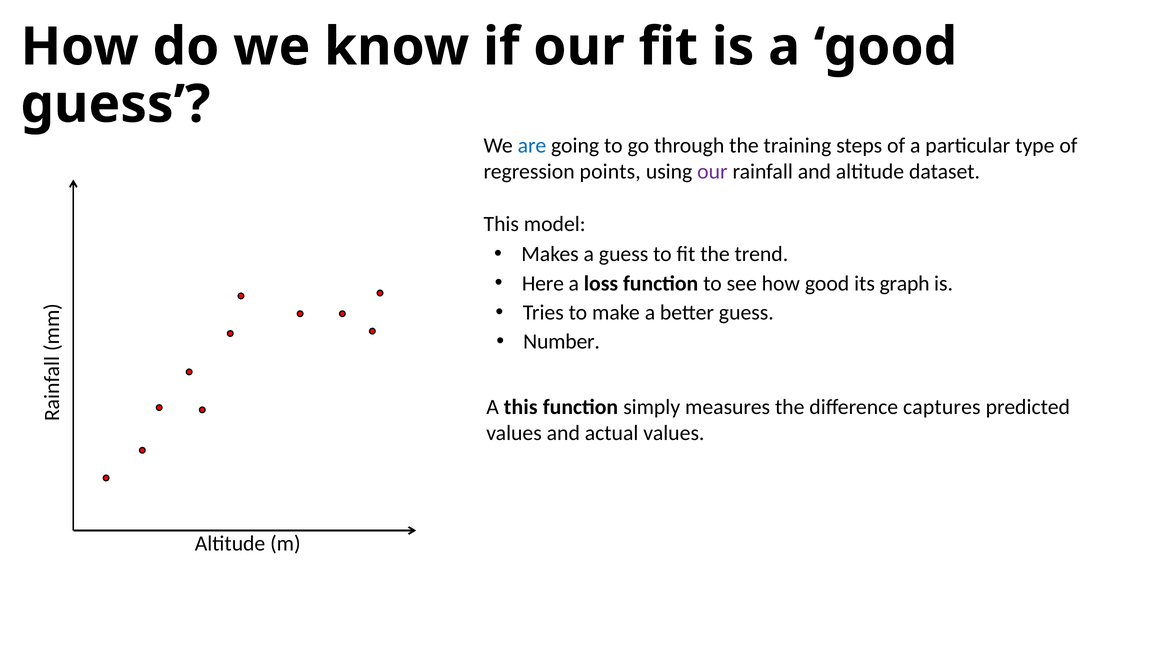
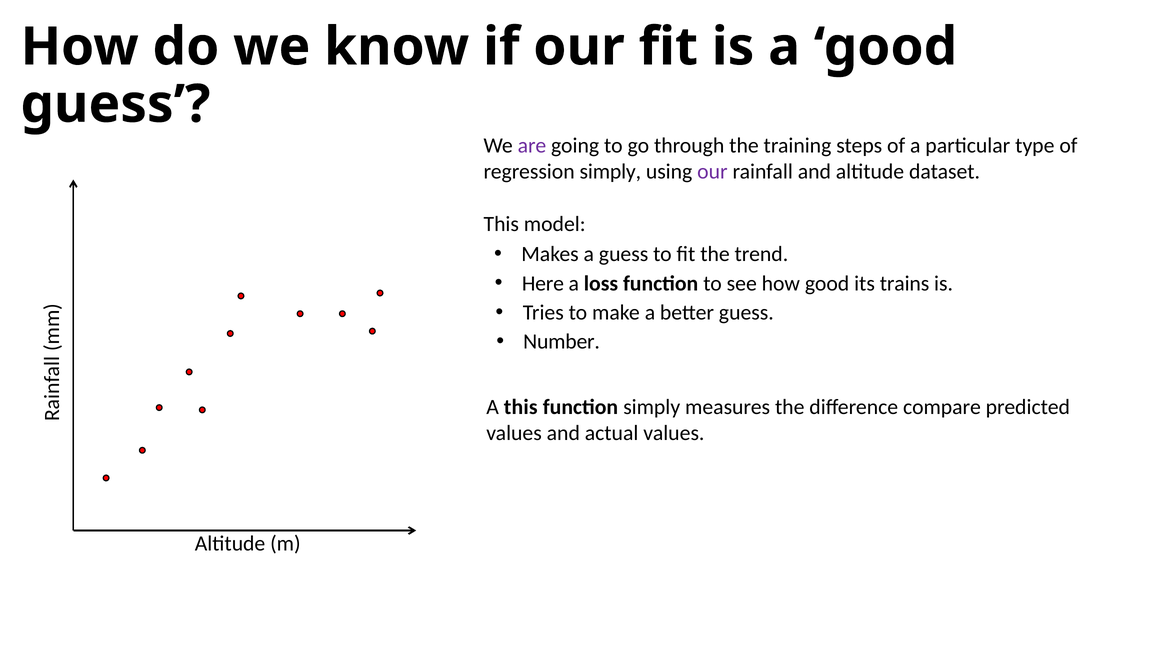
are colour: blue -> purple
regression points: points -> simply
graph: graph -> trains
captures: captures -> compare
